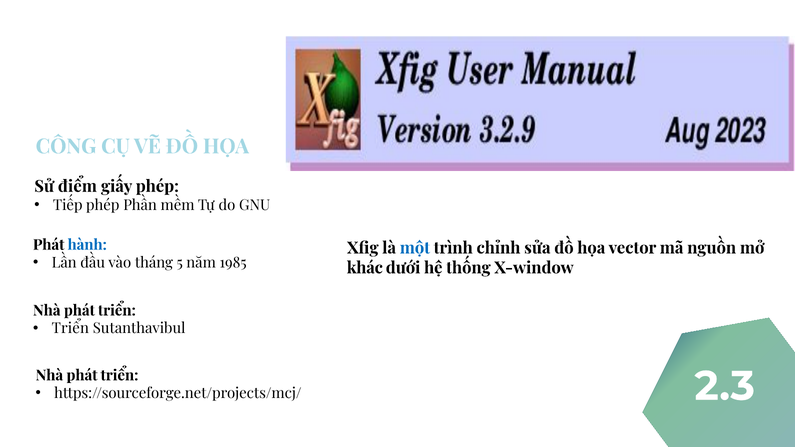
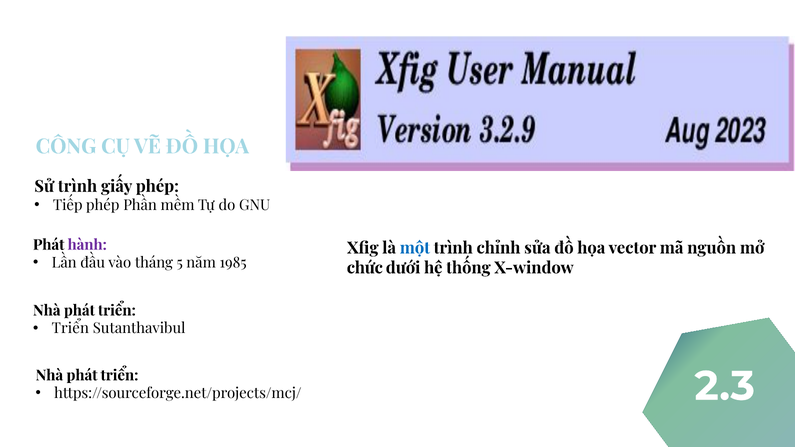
Sử điểm: điểm -> trình
hành colour: blue -> purple
khác: khác -> chức
